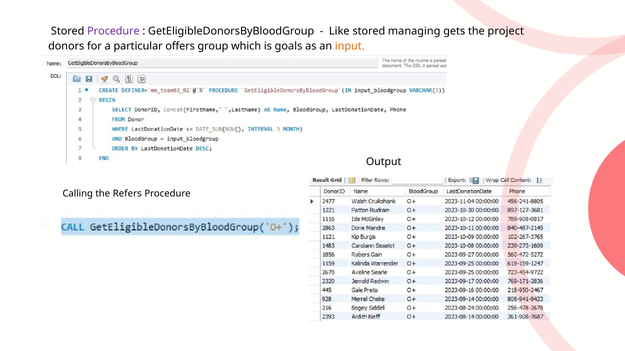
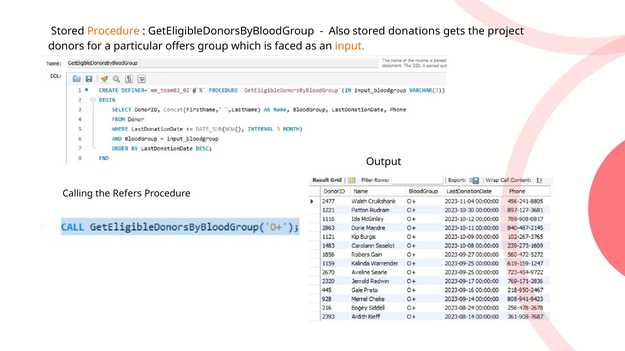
Procedure at (113, 31) colour: purple -> orange
Like: Like -> Also
managing: managing -> donations
goals: goals -> faced
